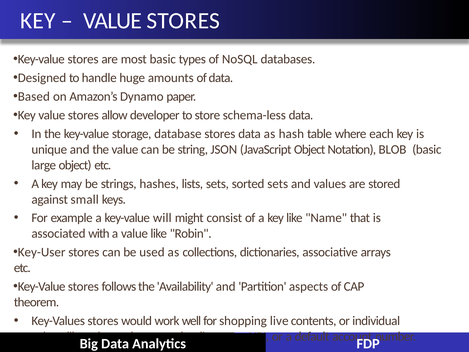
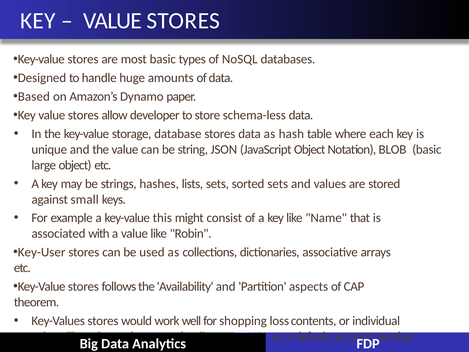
will: will -> this
live: live -> loss
